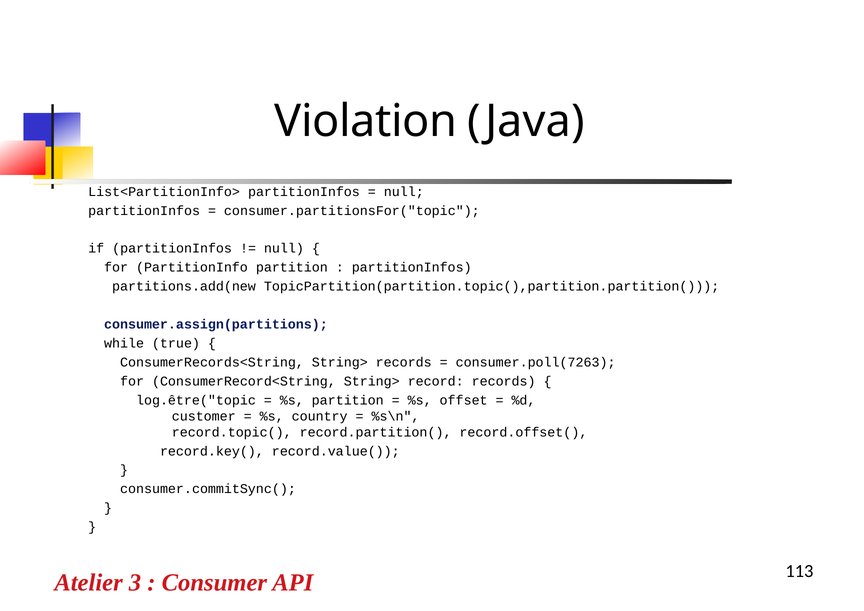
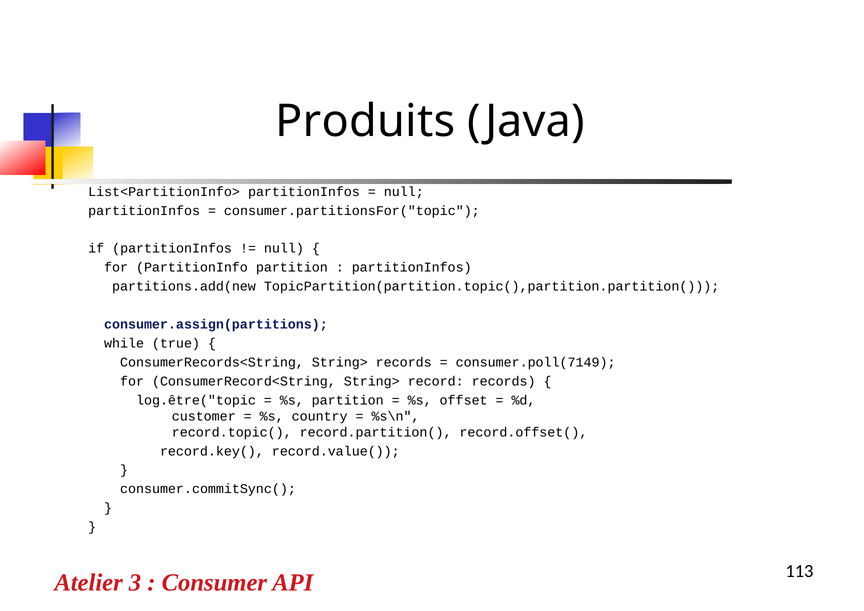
Violation: Violation -> Produits
consumer.poll(7263: consumer.poll(7263 -> consumer.poll(7149
